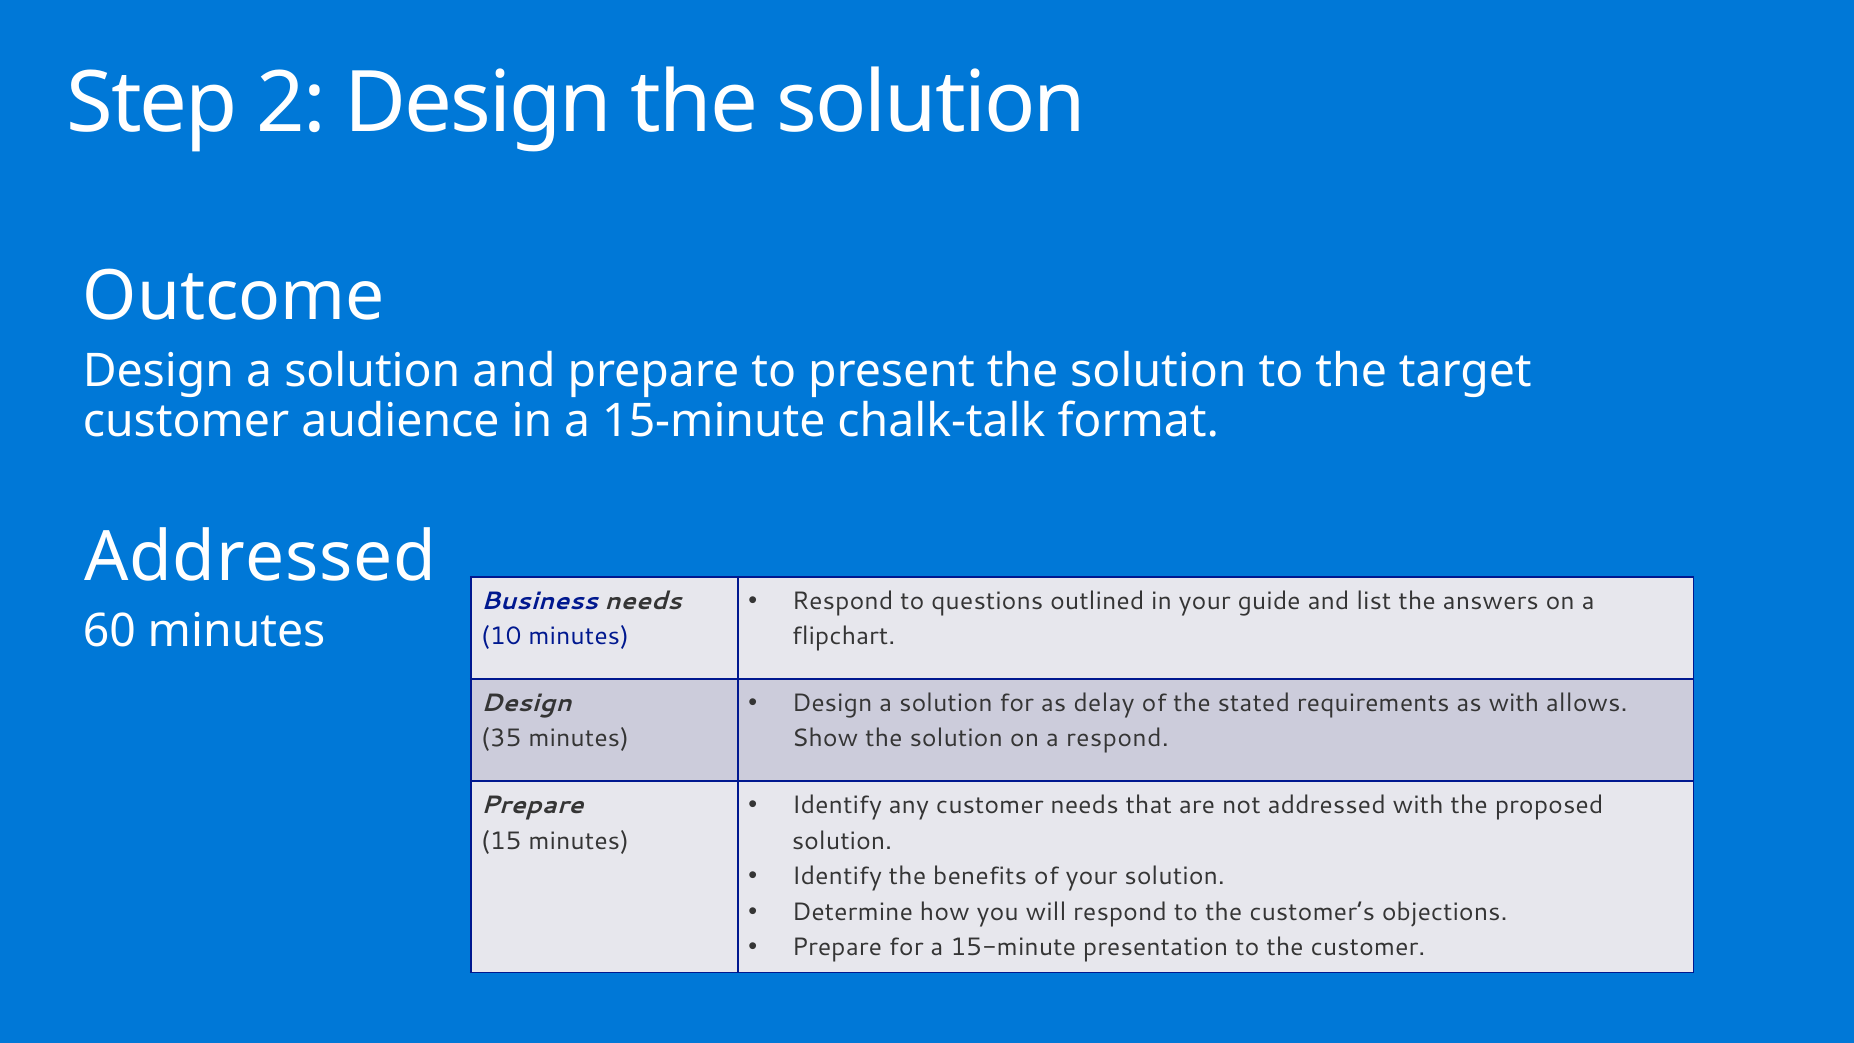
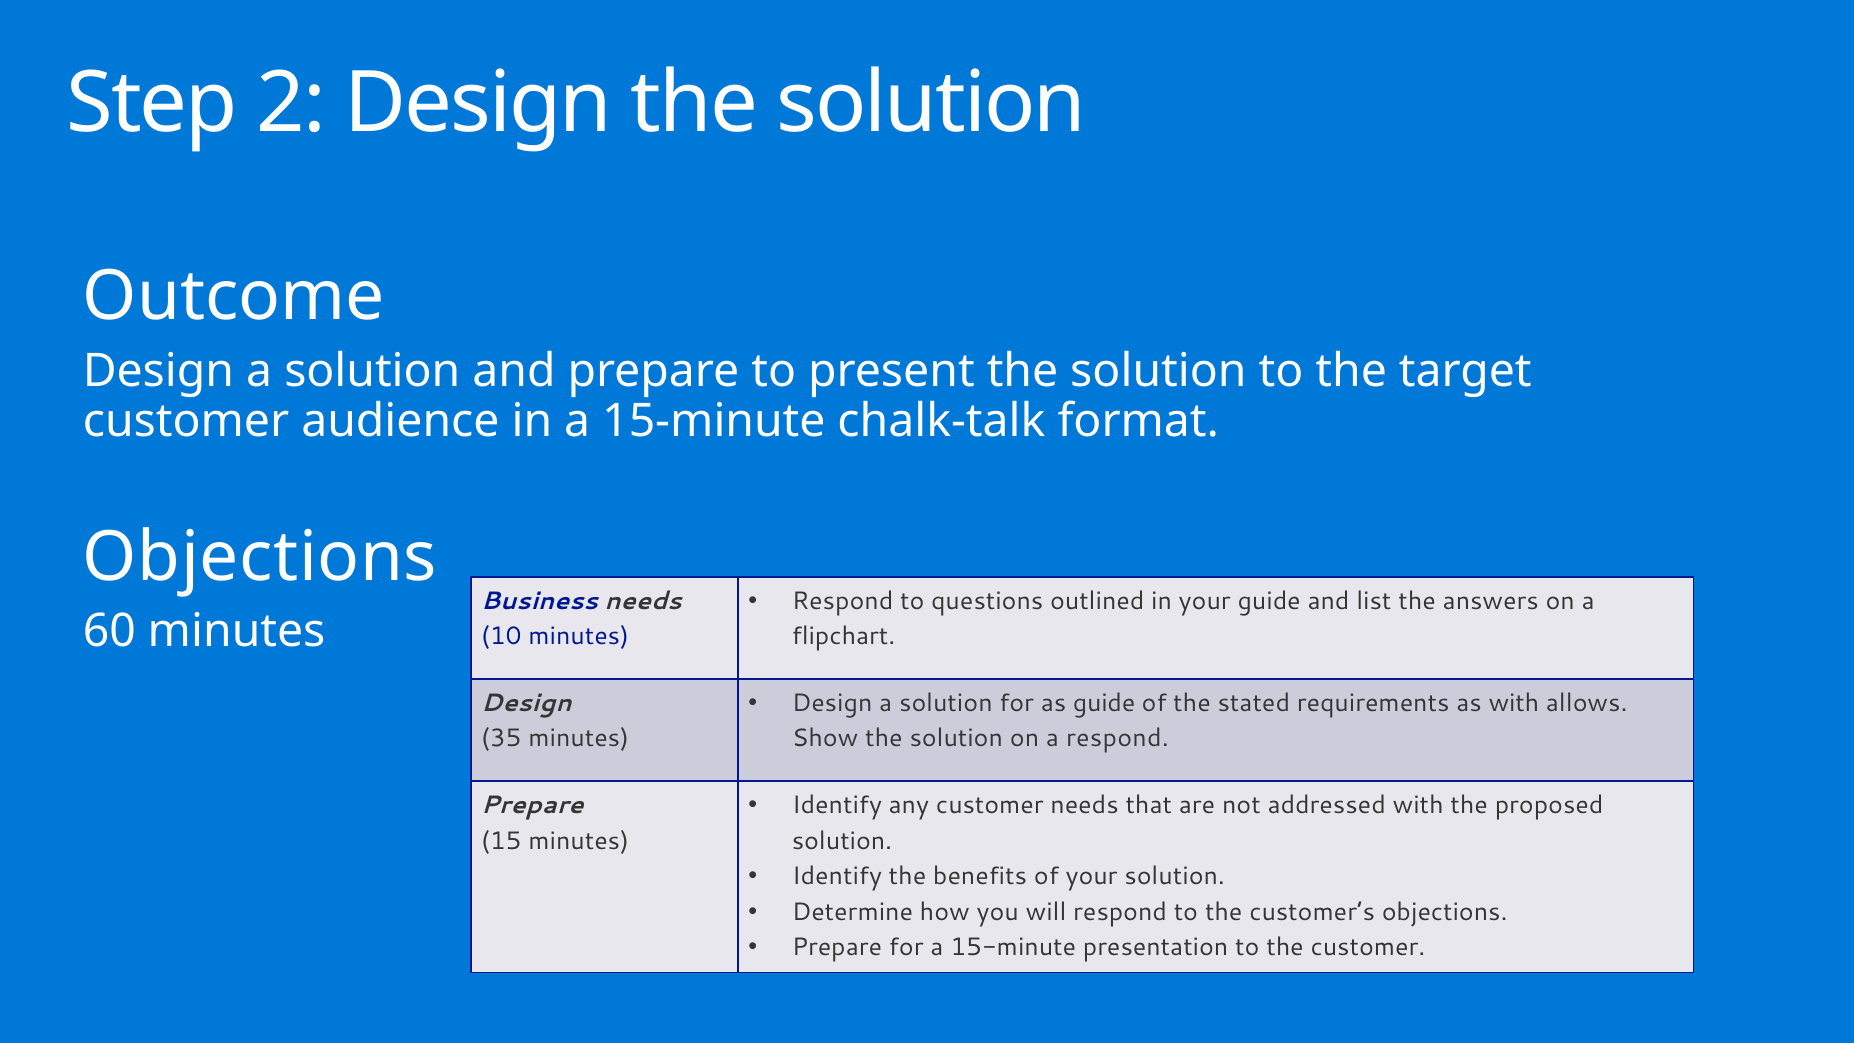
Addressed at (260, 557): Addressed -> Objections
as delay: delay -> guide
